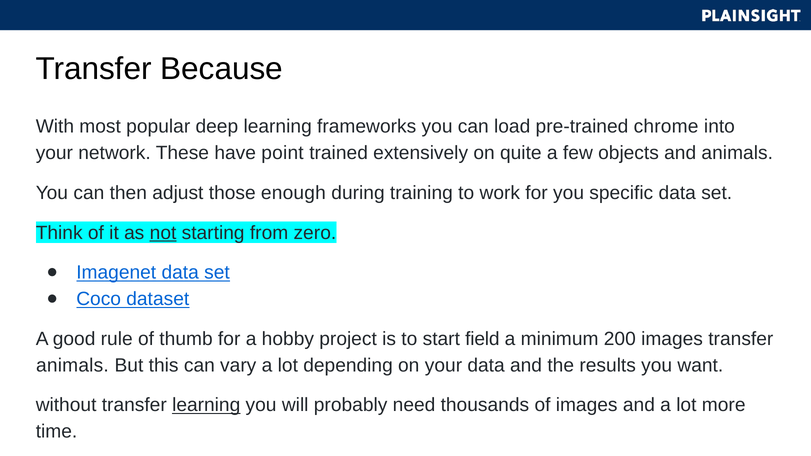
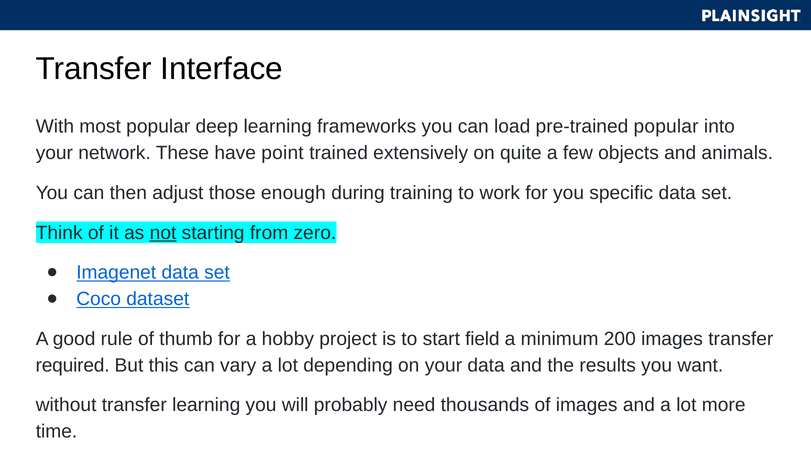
Because: Because -> Interface
pre-trained chrome: chrome -> popular
animals at (72, 365): animals -> required
learning at (206, 405) underline: present -> none
